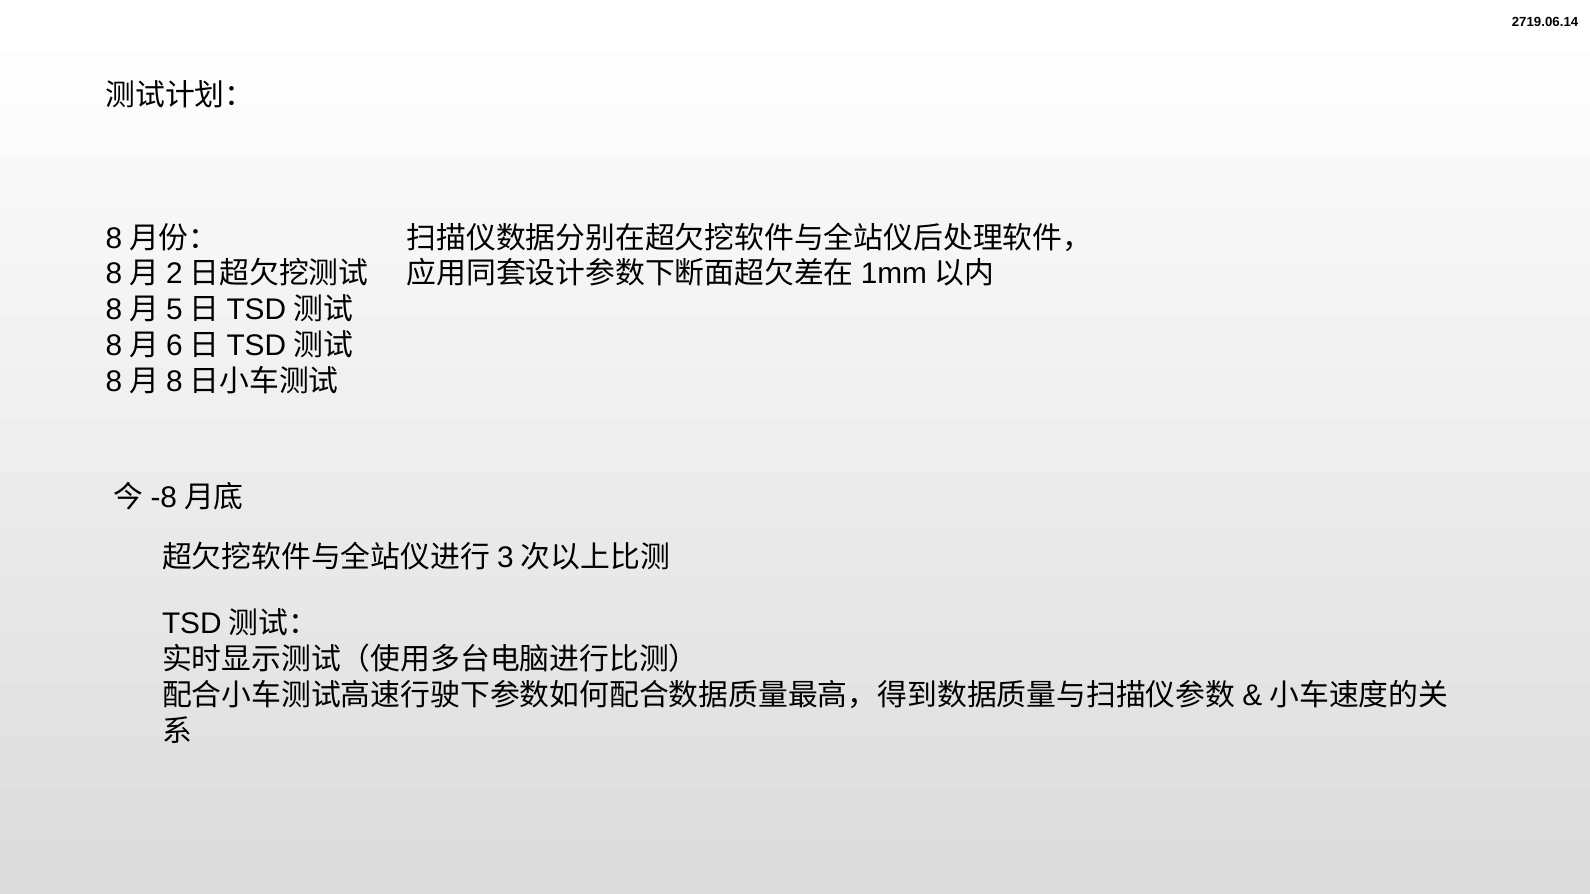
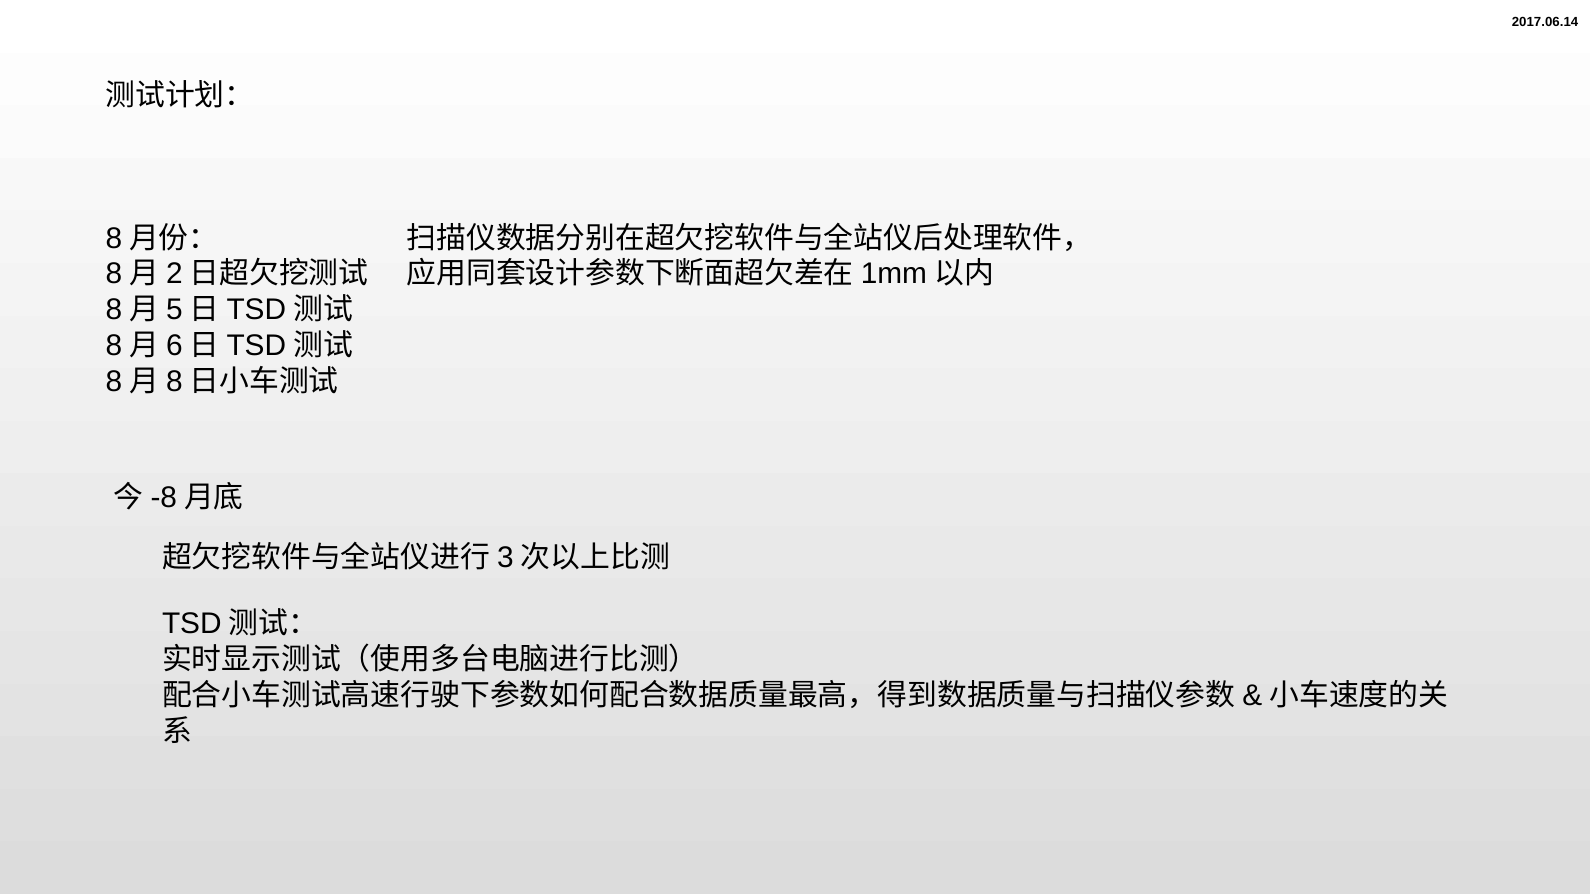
2719.06.14: 2719.06.14 -> 2017.06.14
